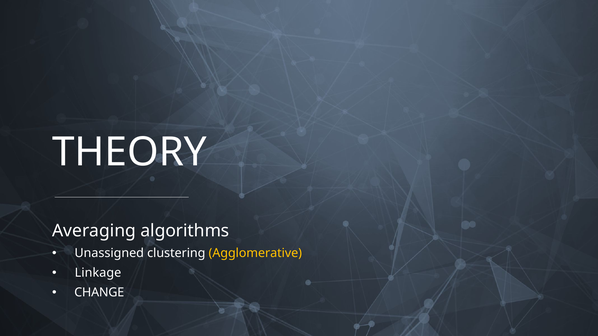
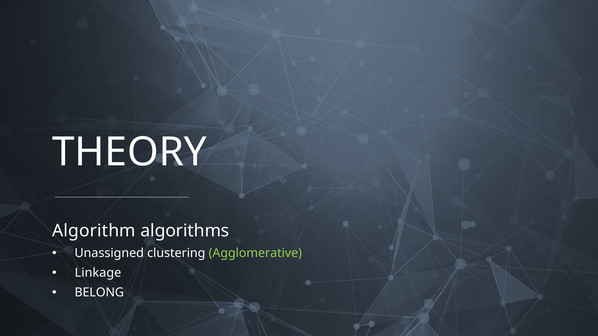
Averaging: Averaging -> Algorithm
Agglomerative colour: yellow -> light green
CHANGE: CHANGE -> BELONG
